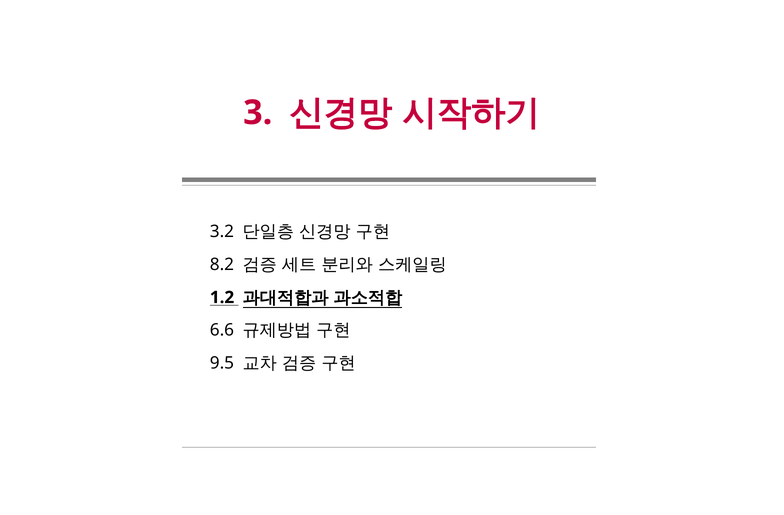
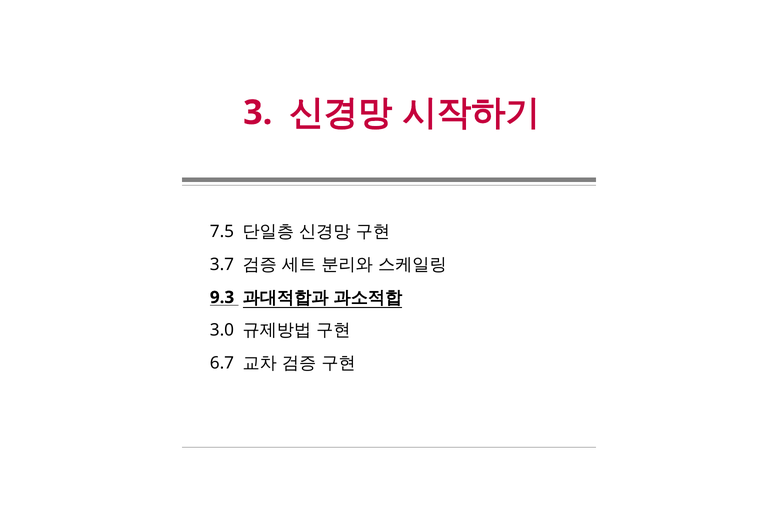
3.2: 3.2 -> 7.5
8.2: 8.2 -> 3.7
1.2: 1.2 -> 9.3
6.6: 6.6 -> 3.0
9.5: 9.5 -> 6.7
